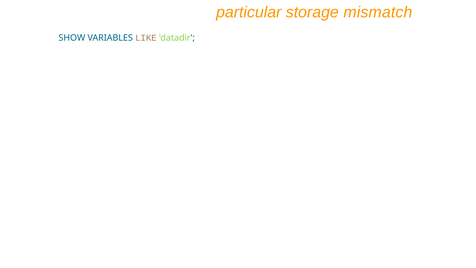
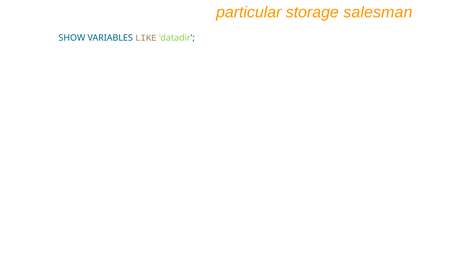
mismatch: mismatch -> salesman
